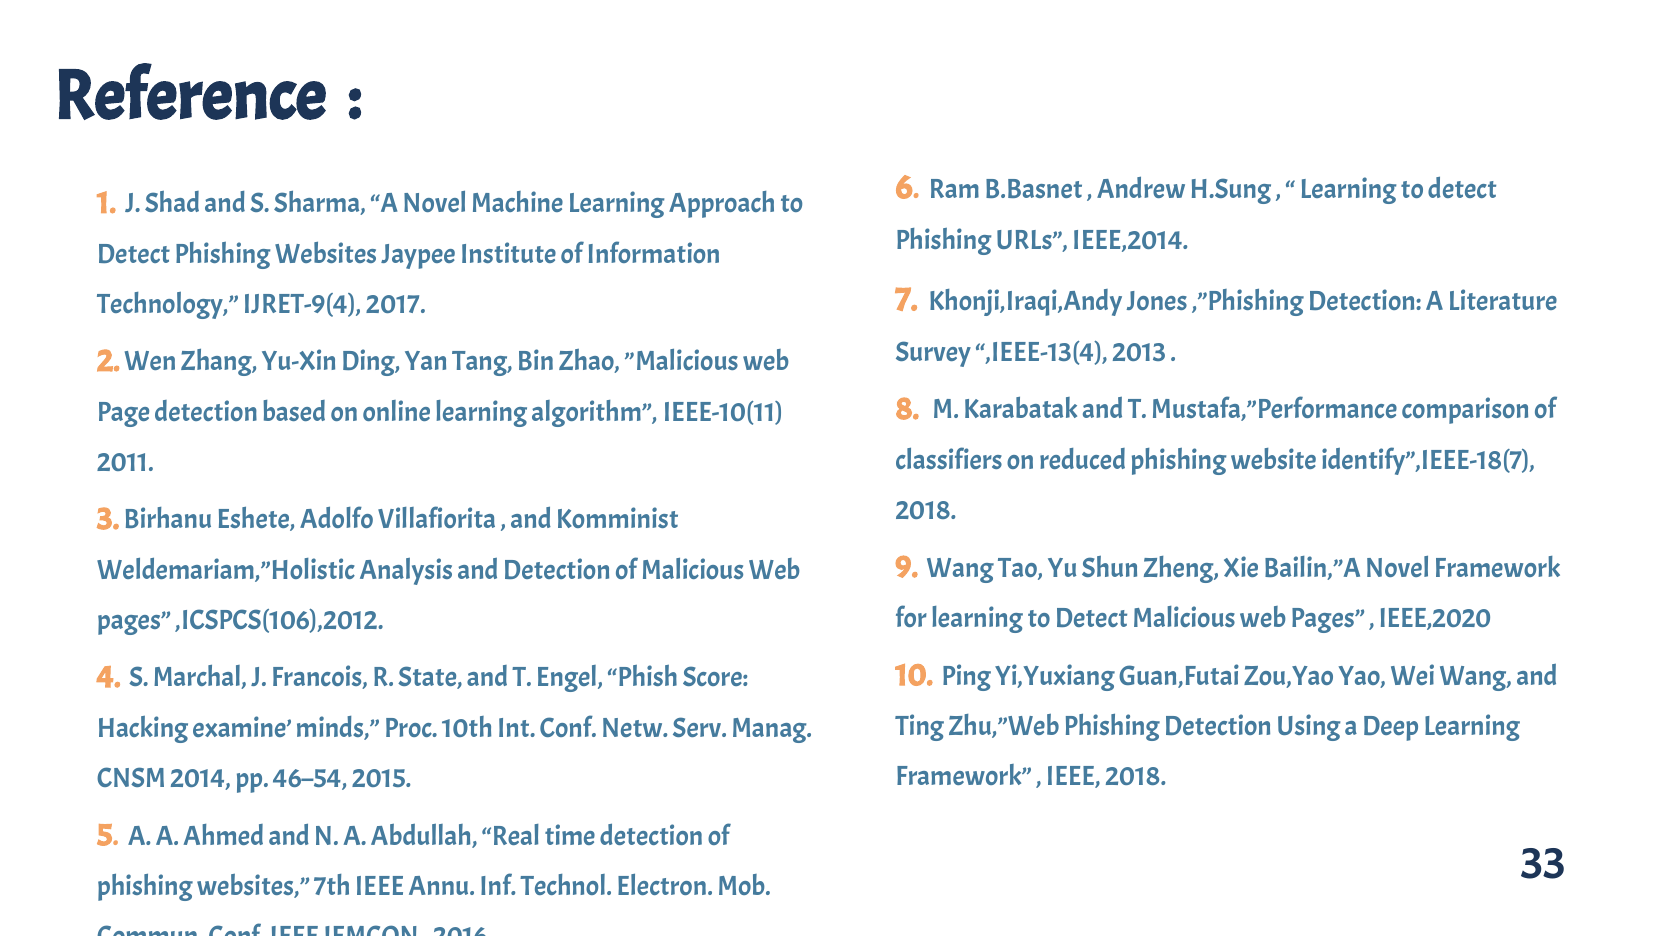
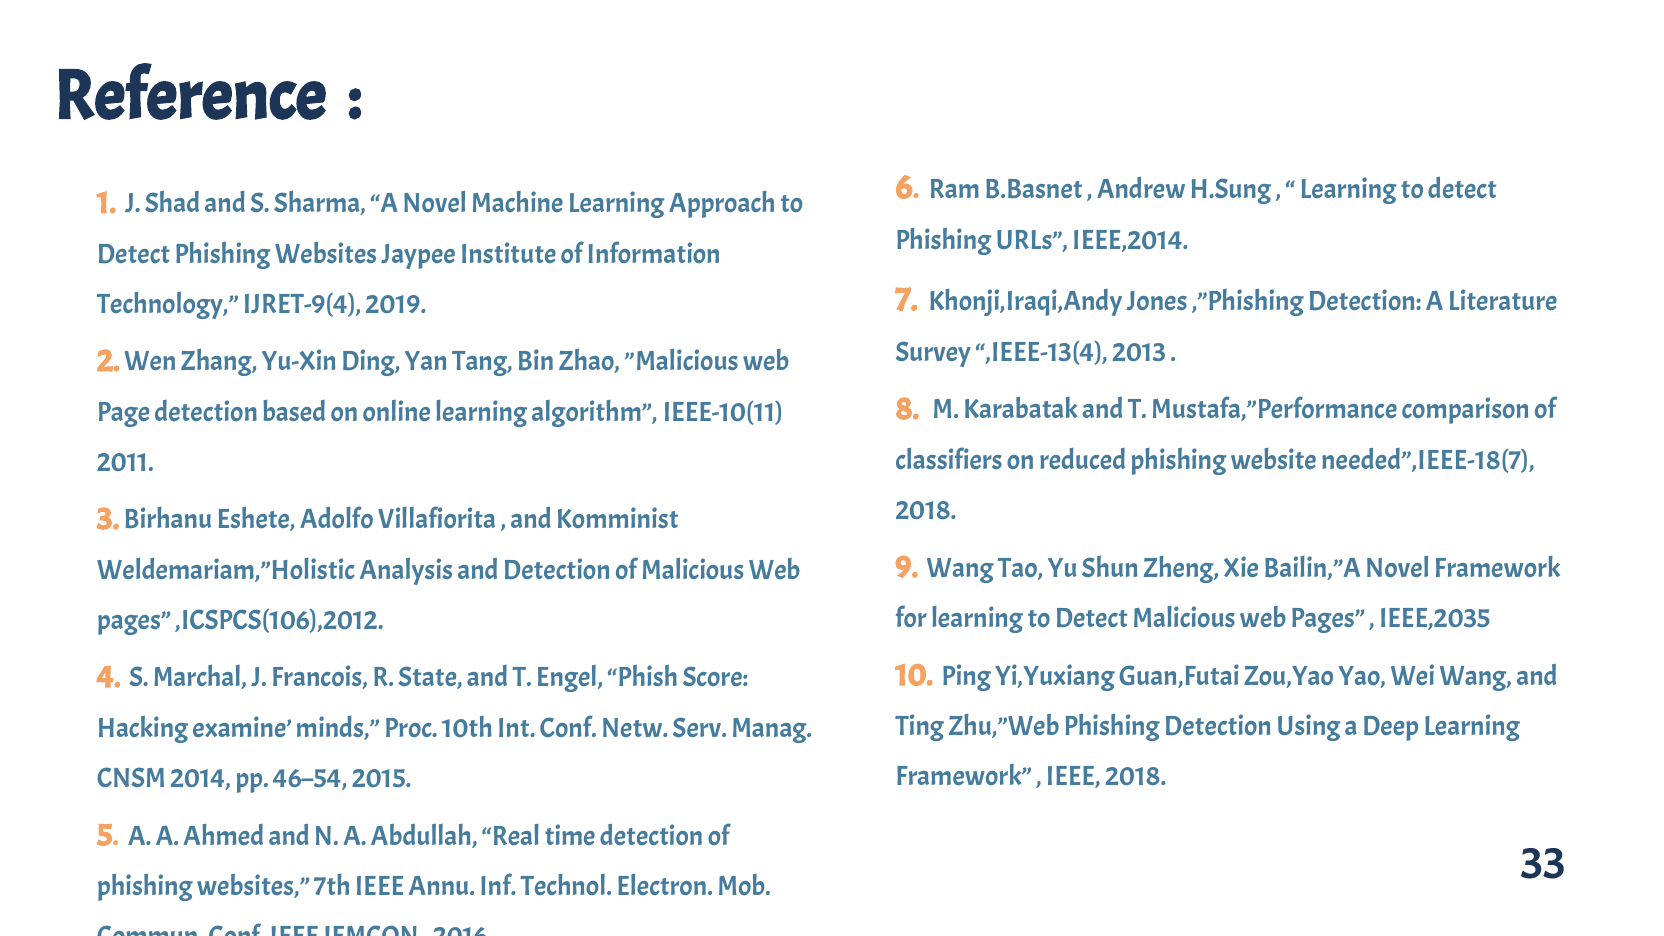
2017: 2017 -> 2019
identify”,IEEE-18(7: identify”,IEEE-18(7 -> needed”,IEEE-18(7
IEEE,2020: IEEE,2020 -> IEEE,2035
